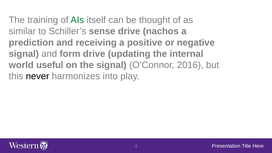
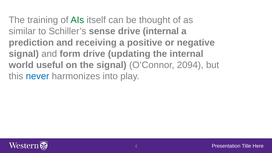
drive nachos: nachos -> internal
2016: 2016 -> 2094
never colour: black -> blue
